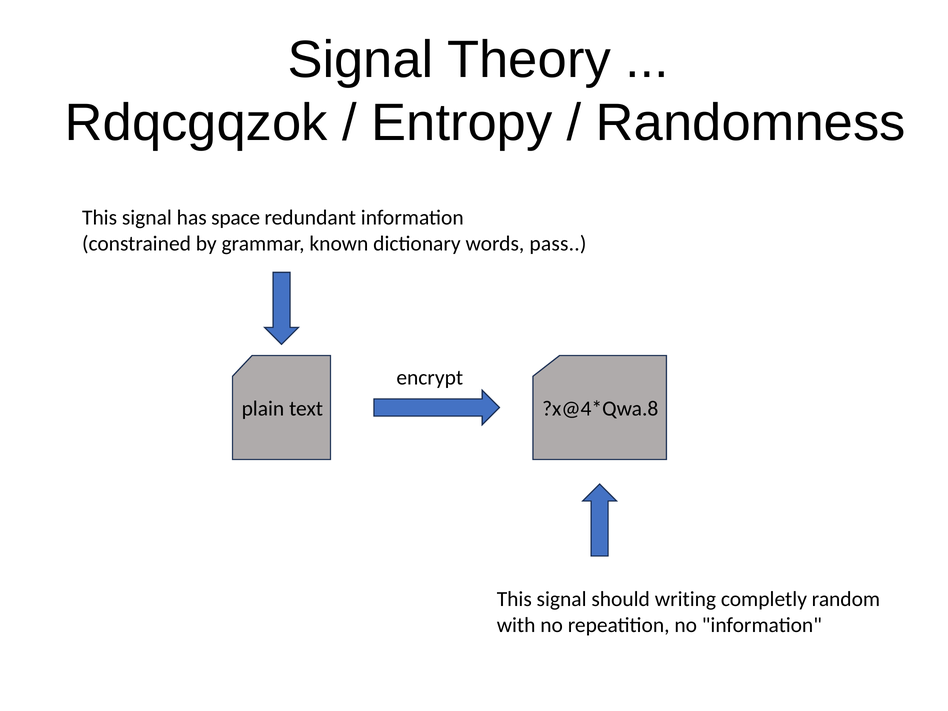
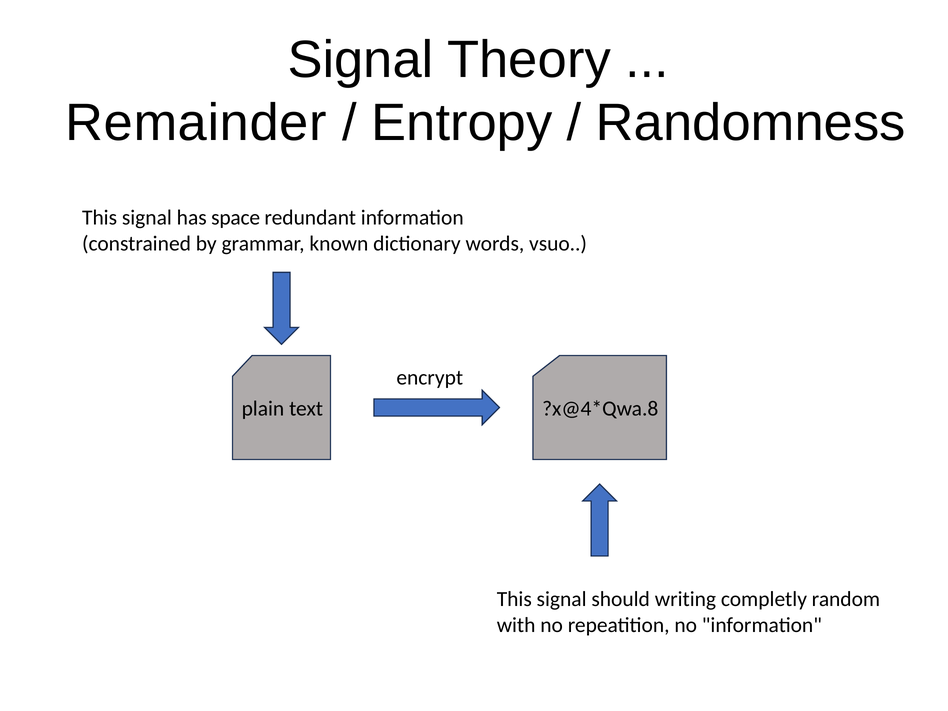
Rdqcgqzok: Rdqcgqzok -> Remainder
pass: pass -> vsuo
